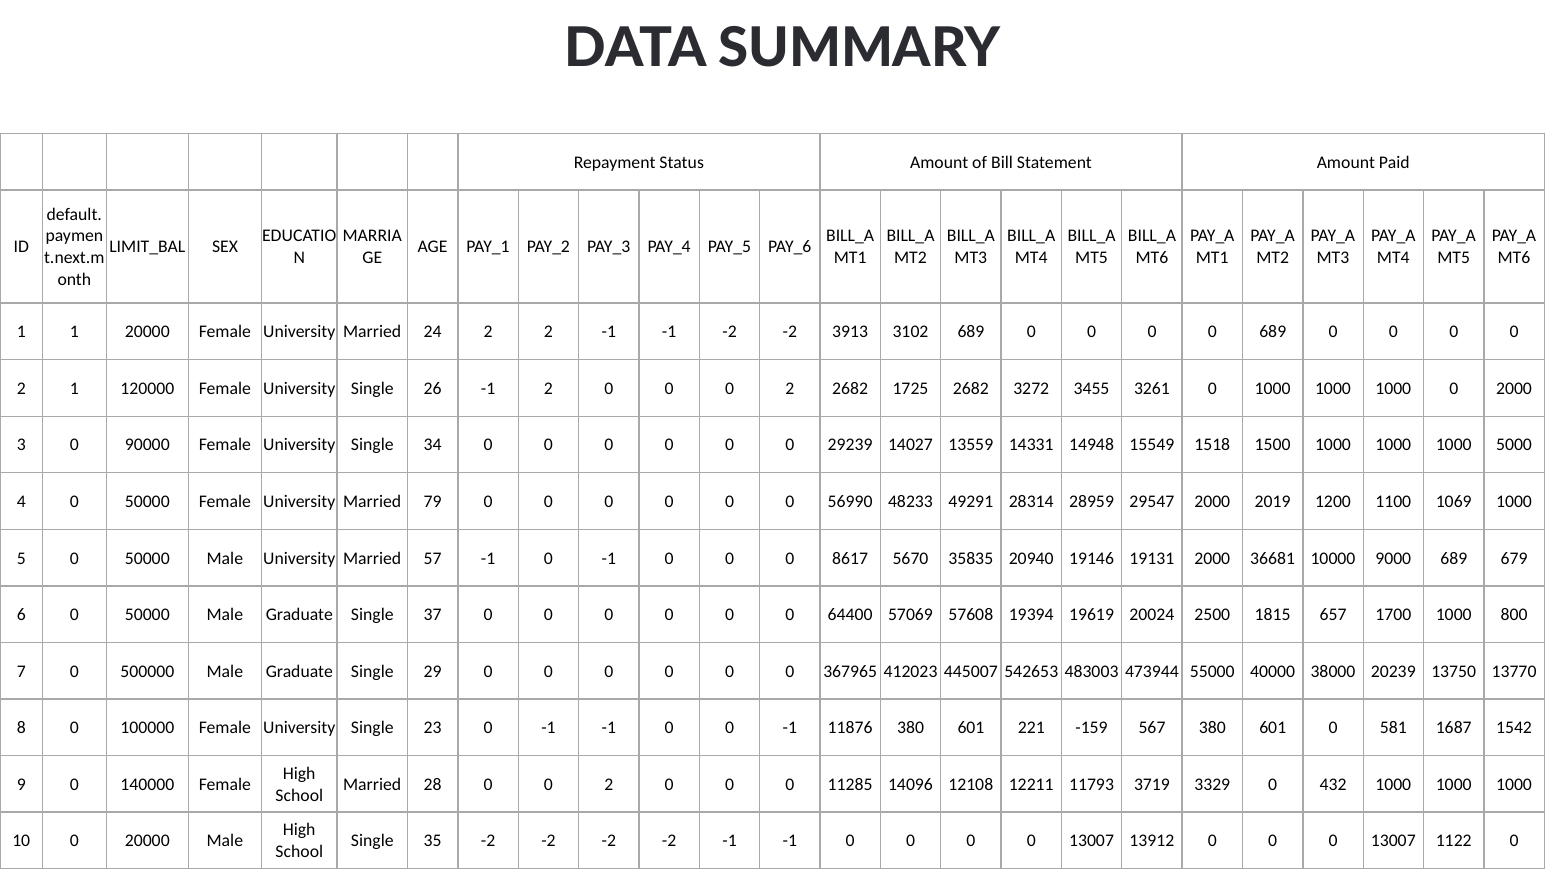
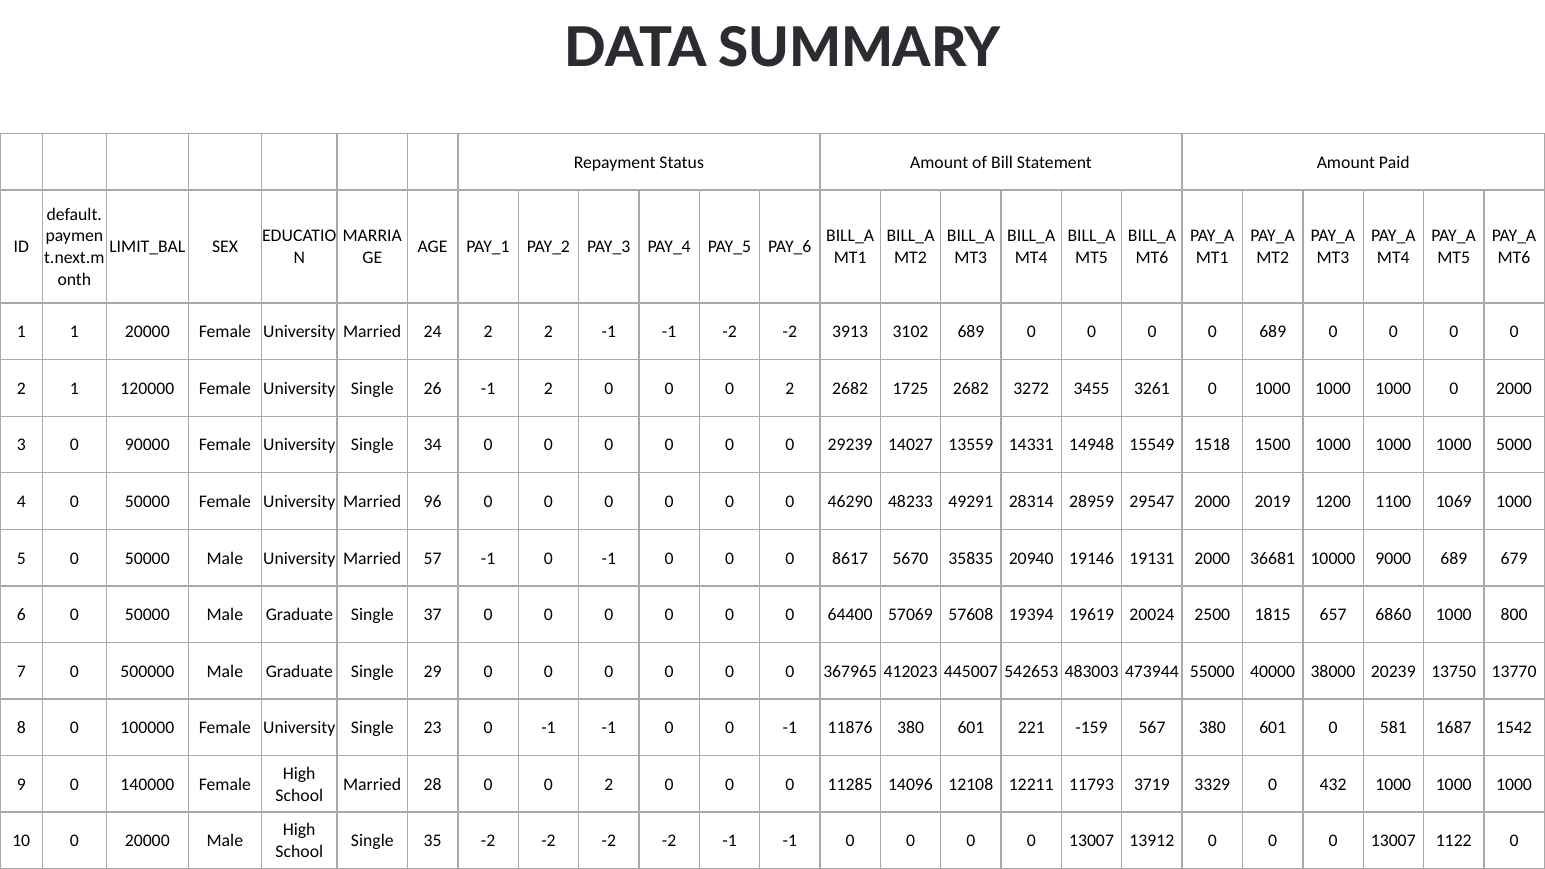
79: 79 -> 96
56990: 56990 -> 46290
1700: 1700 -> 6860
